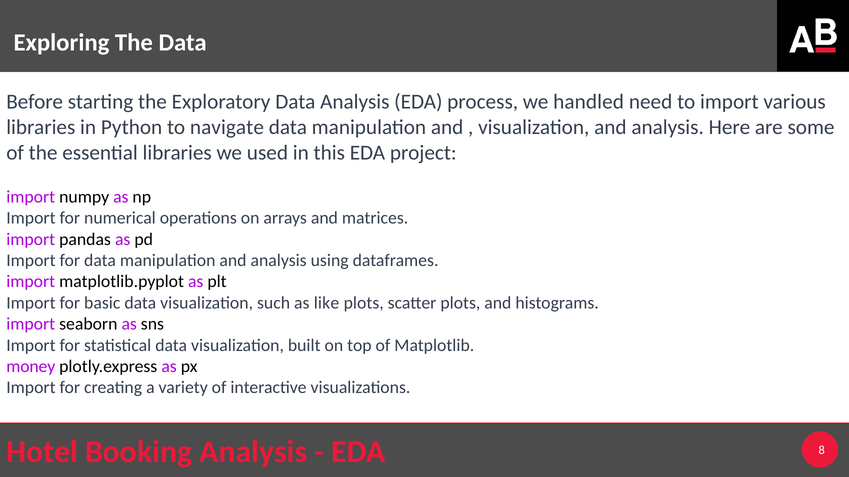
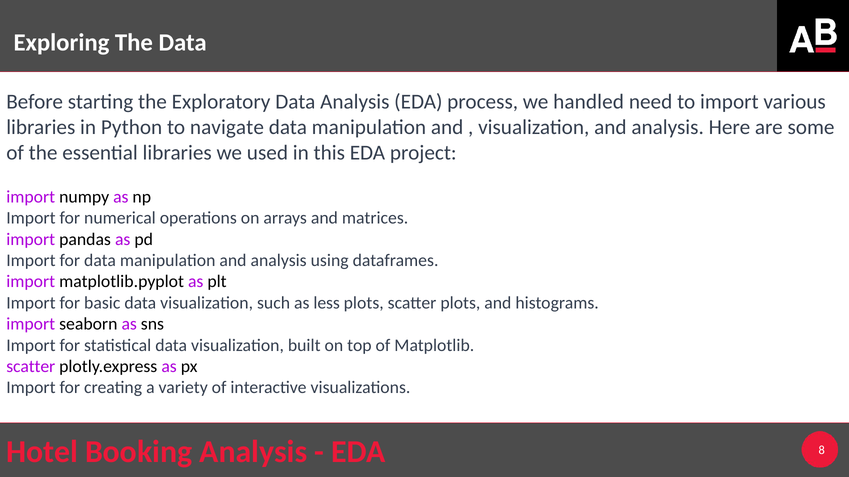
like: like -> less
money at (31, 367): money -> scatter
